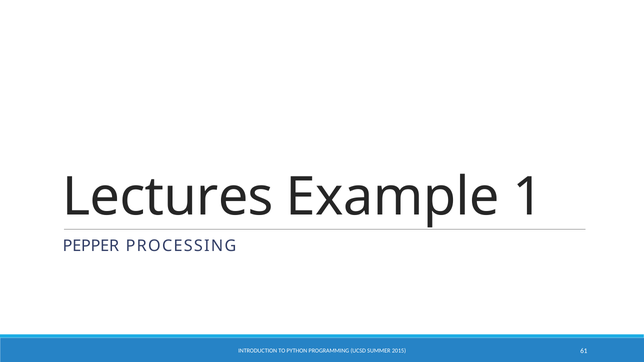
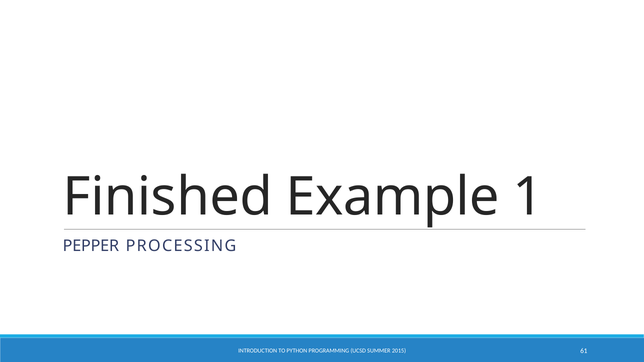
Lectures: Lectures -> Finished
